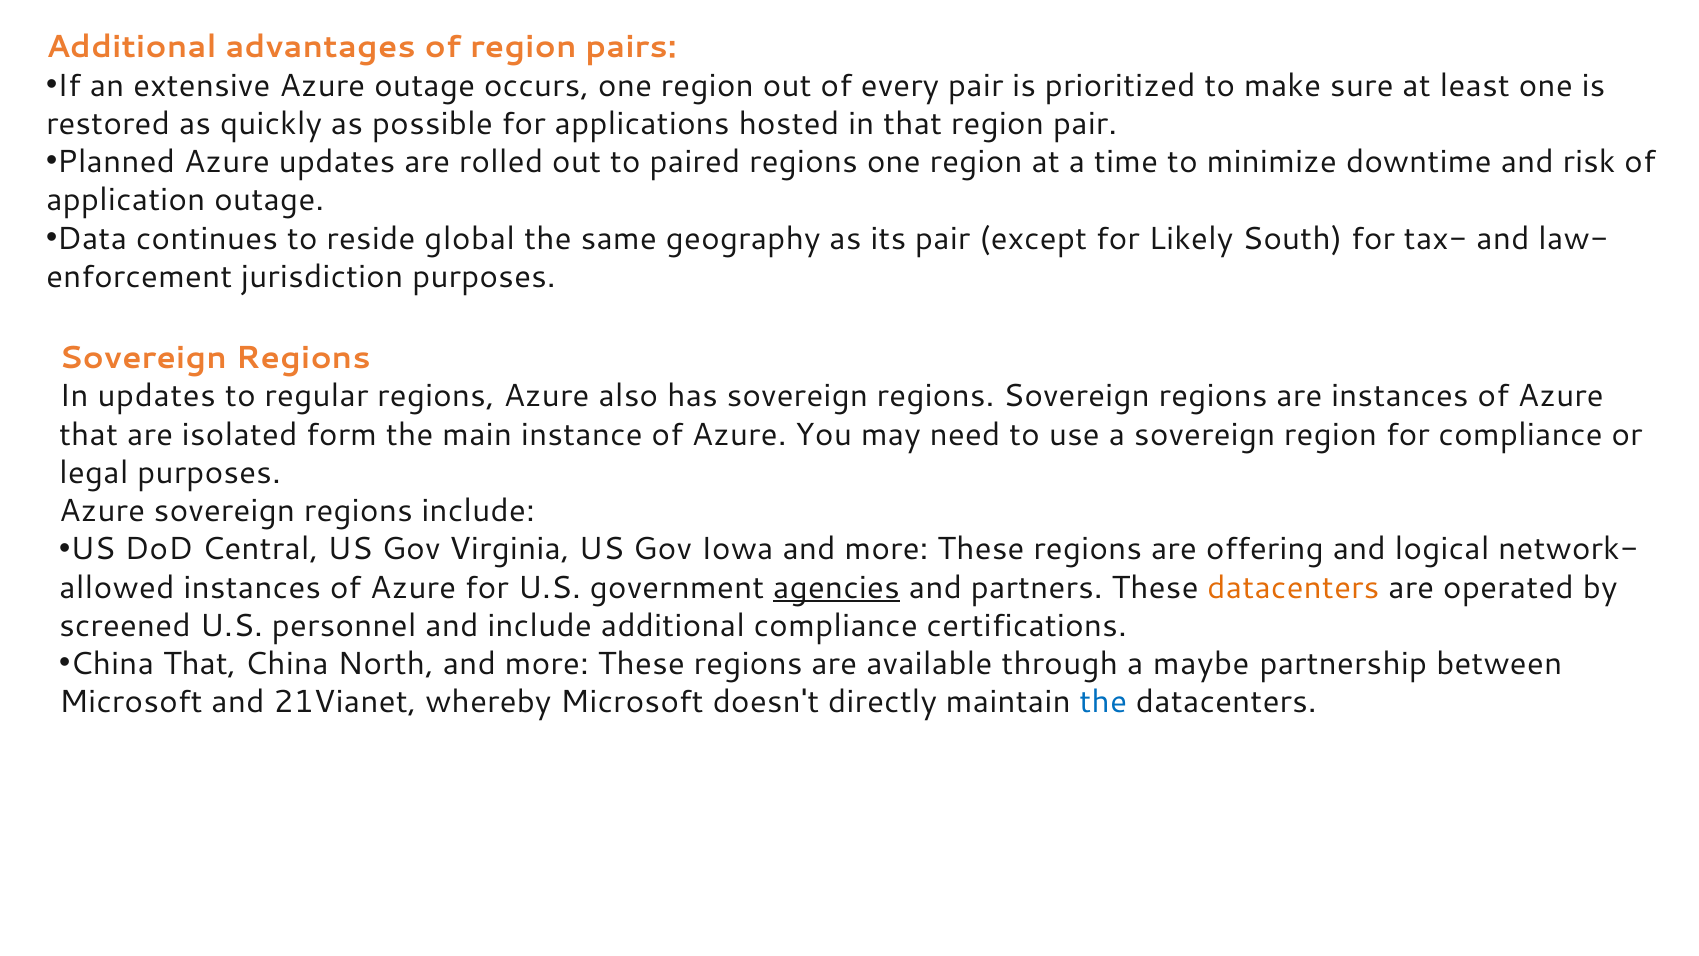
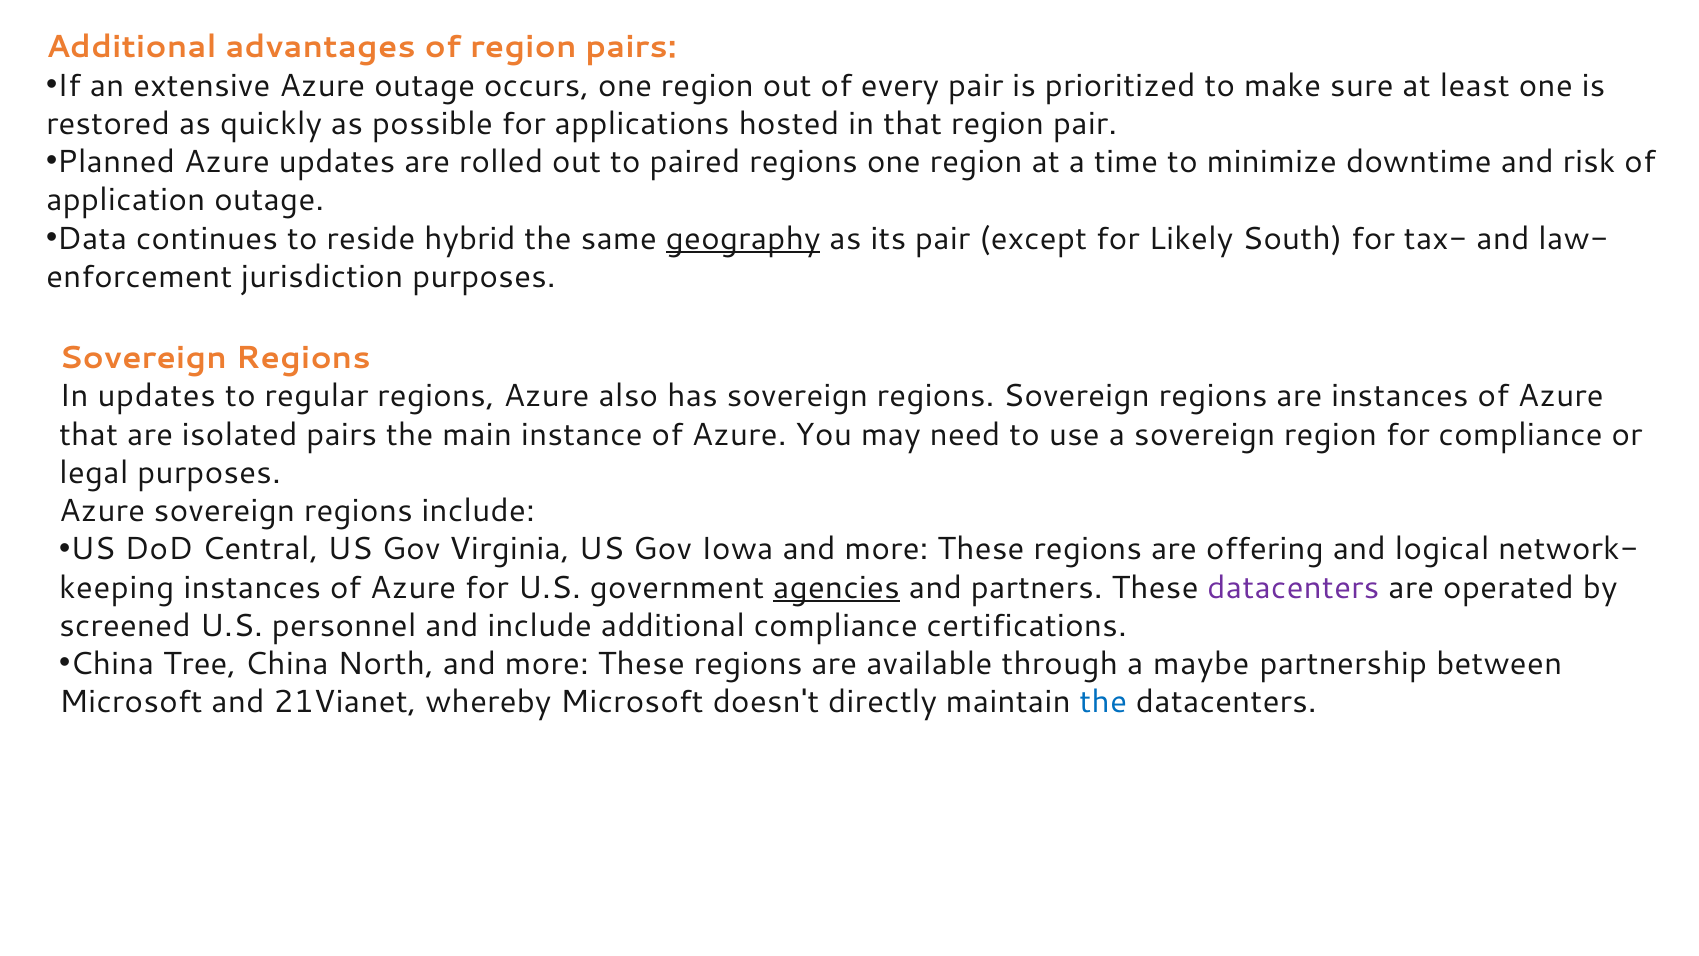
global: global -> hybrid
geography underline: none -> present
isolated form: form -> pairs
allowed: allowed -> keeping
datacenters at (1293, 587) colour: orange -> purple
China That: That -> Tree
